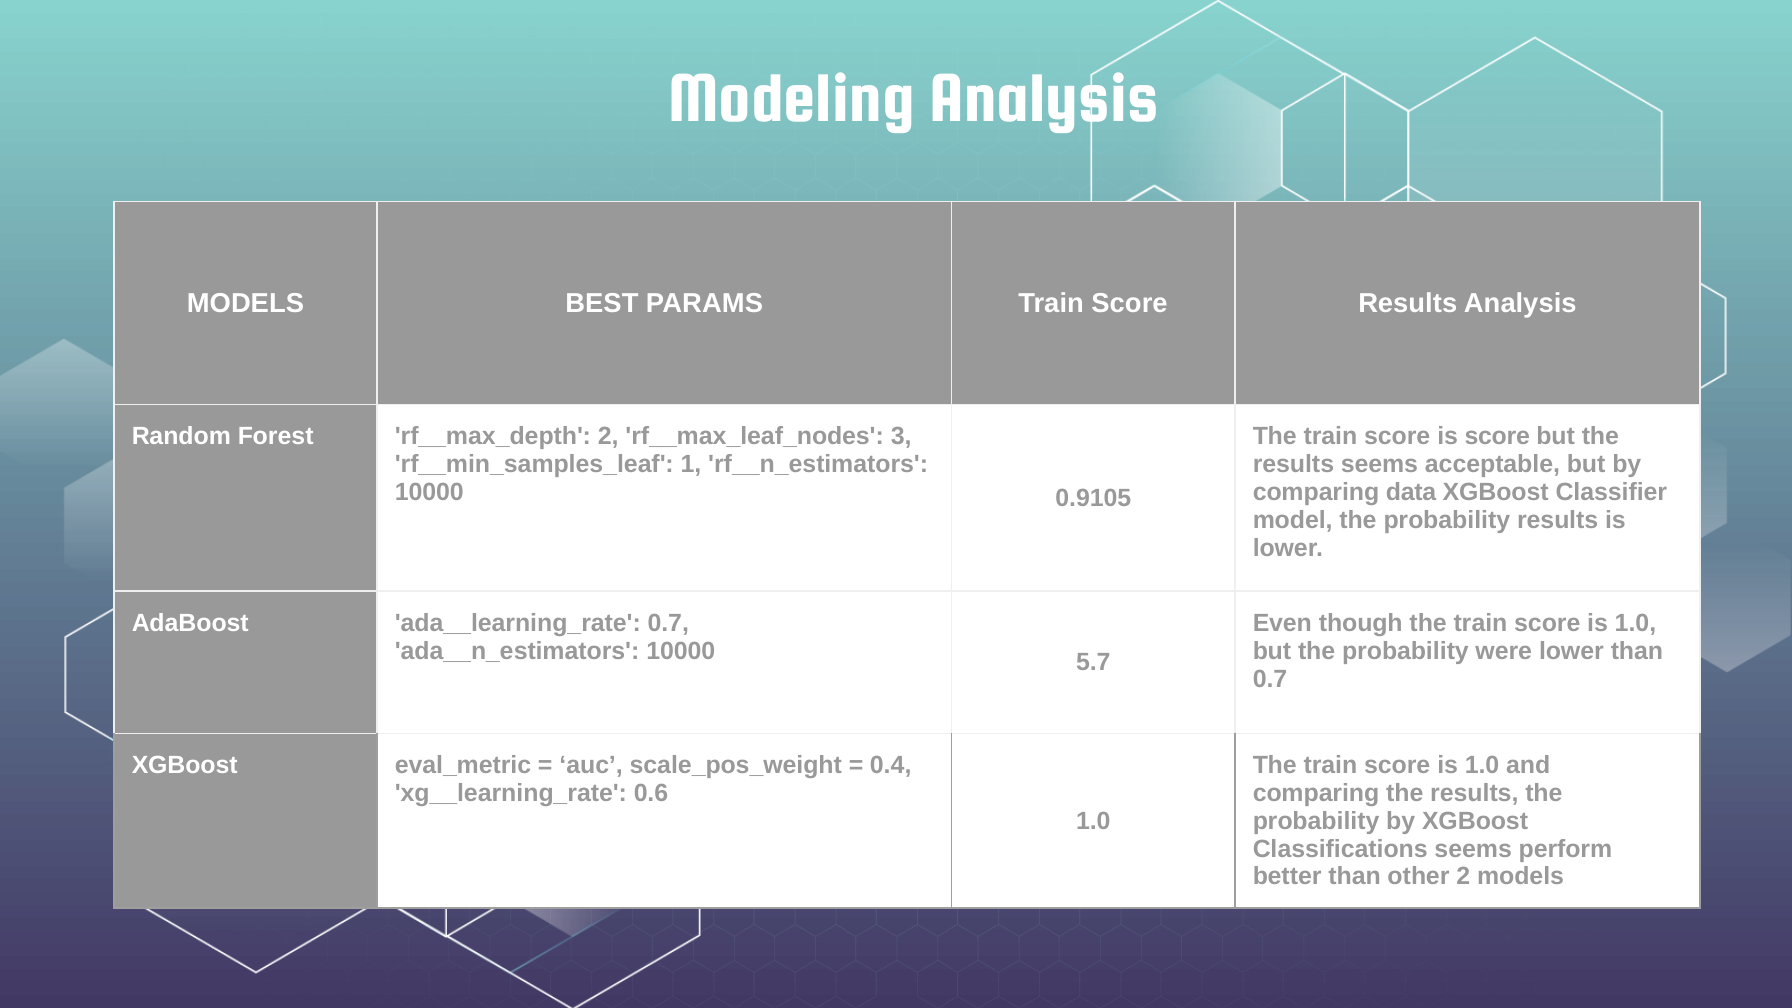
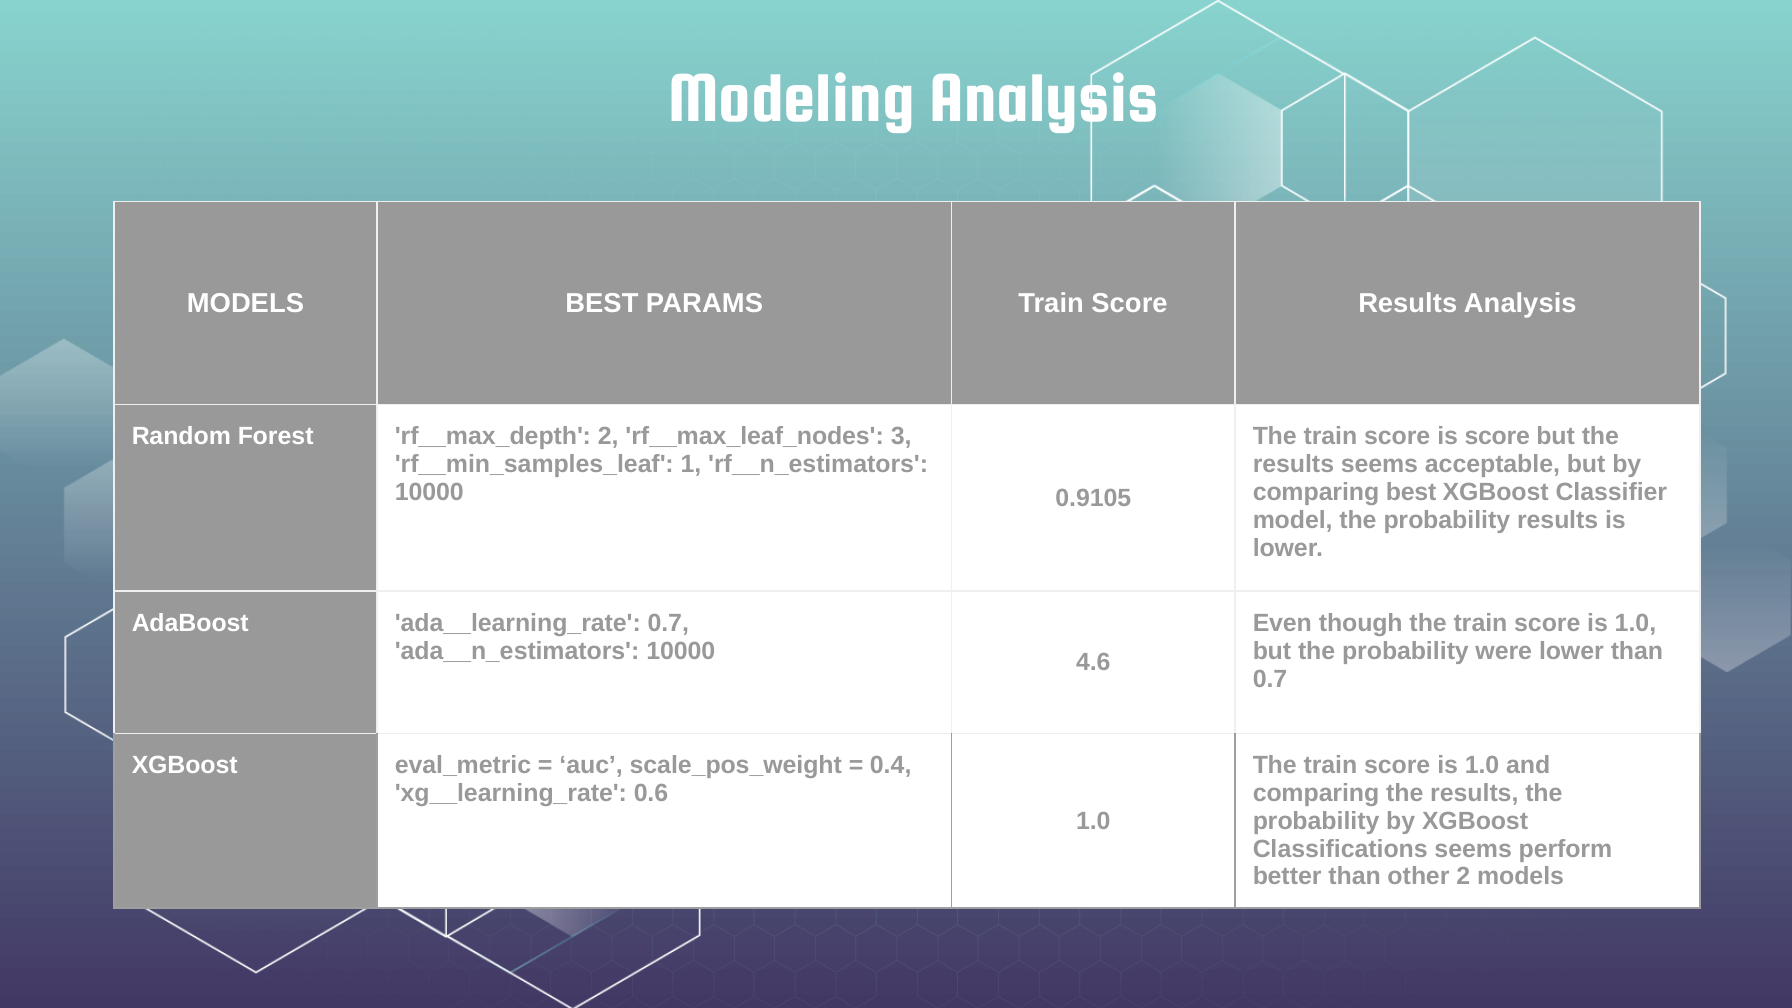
comparing data: data -> best
5.7: 5.7 -> 4.6
